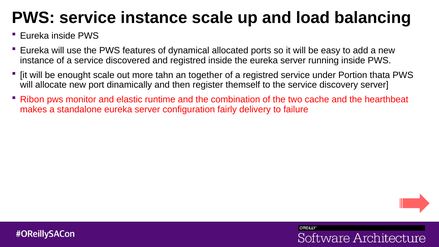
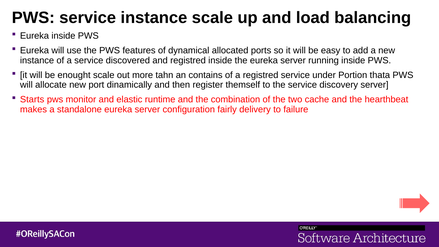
together: together -> contains
Ribon: Ribon -> Starts
